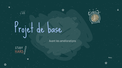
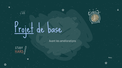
Projet underline: none -> present
